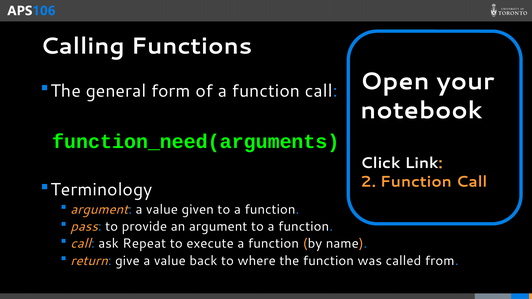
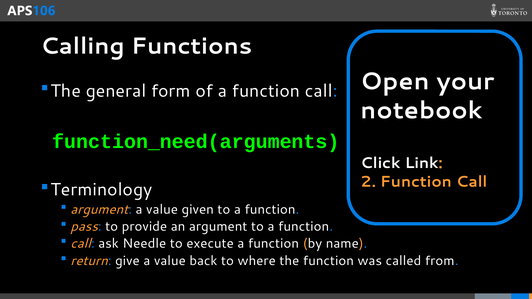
Repeat: Repeat -> Needle
